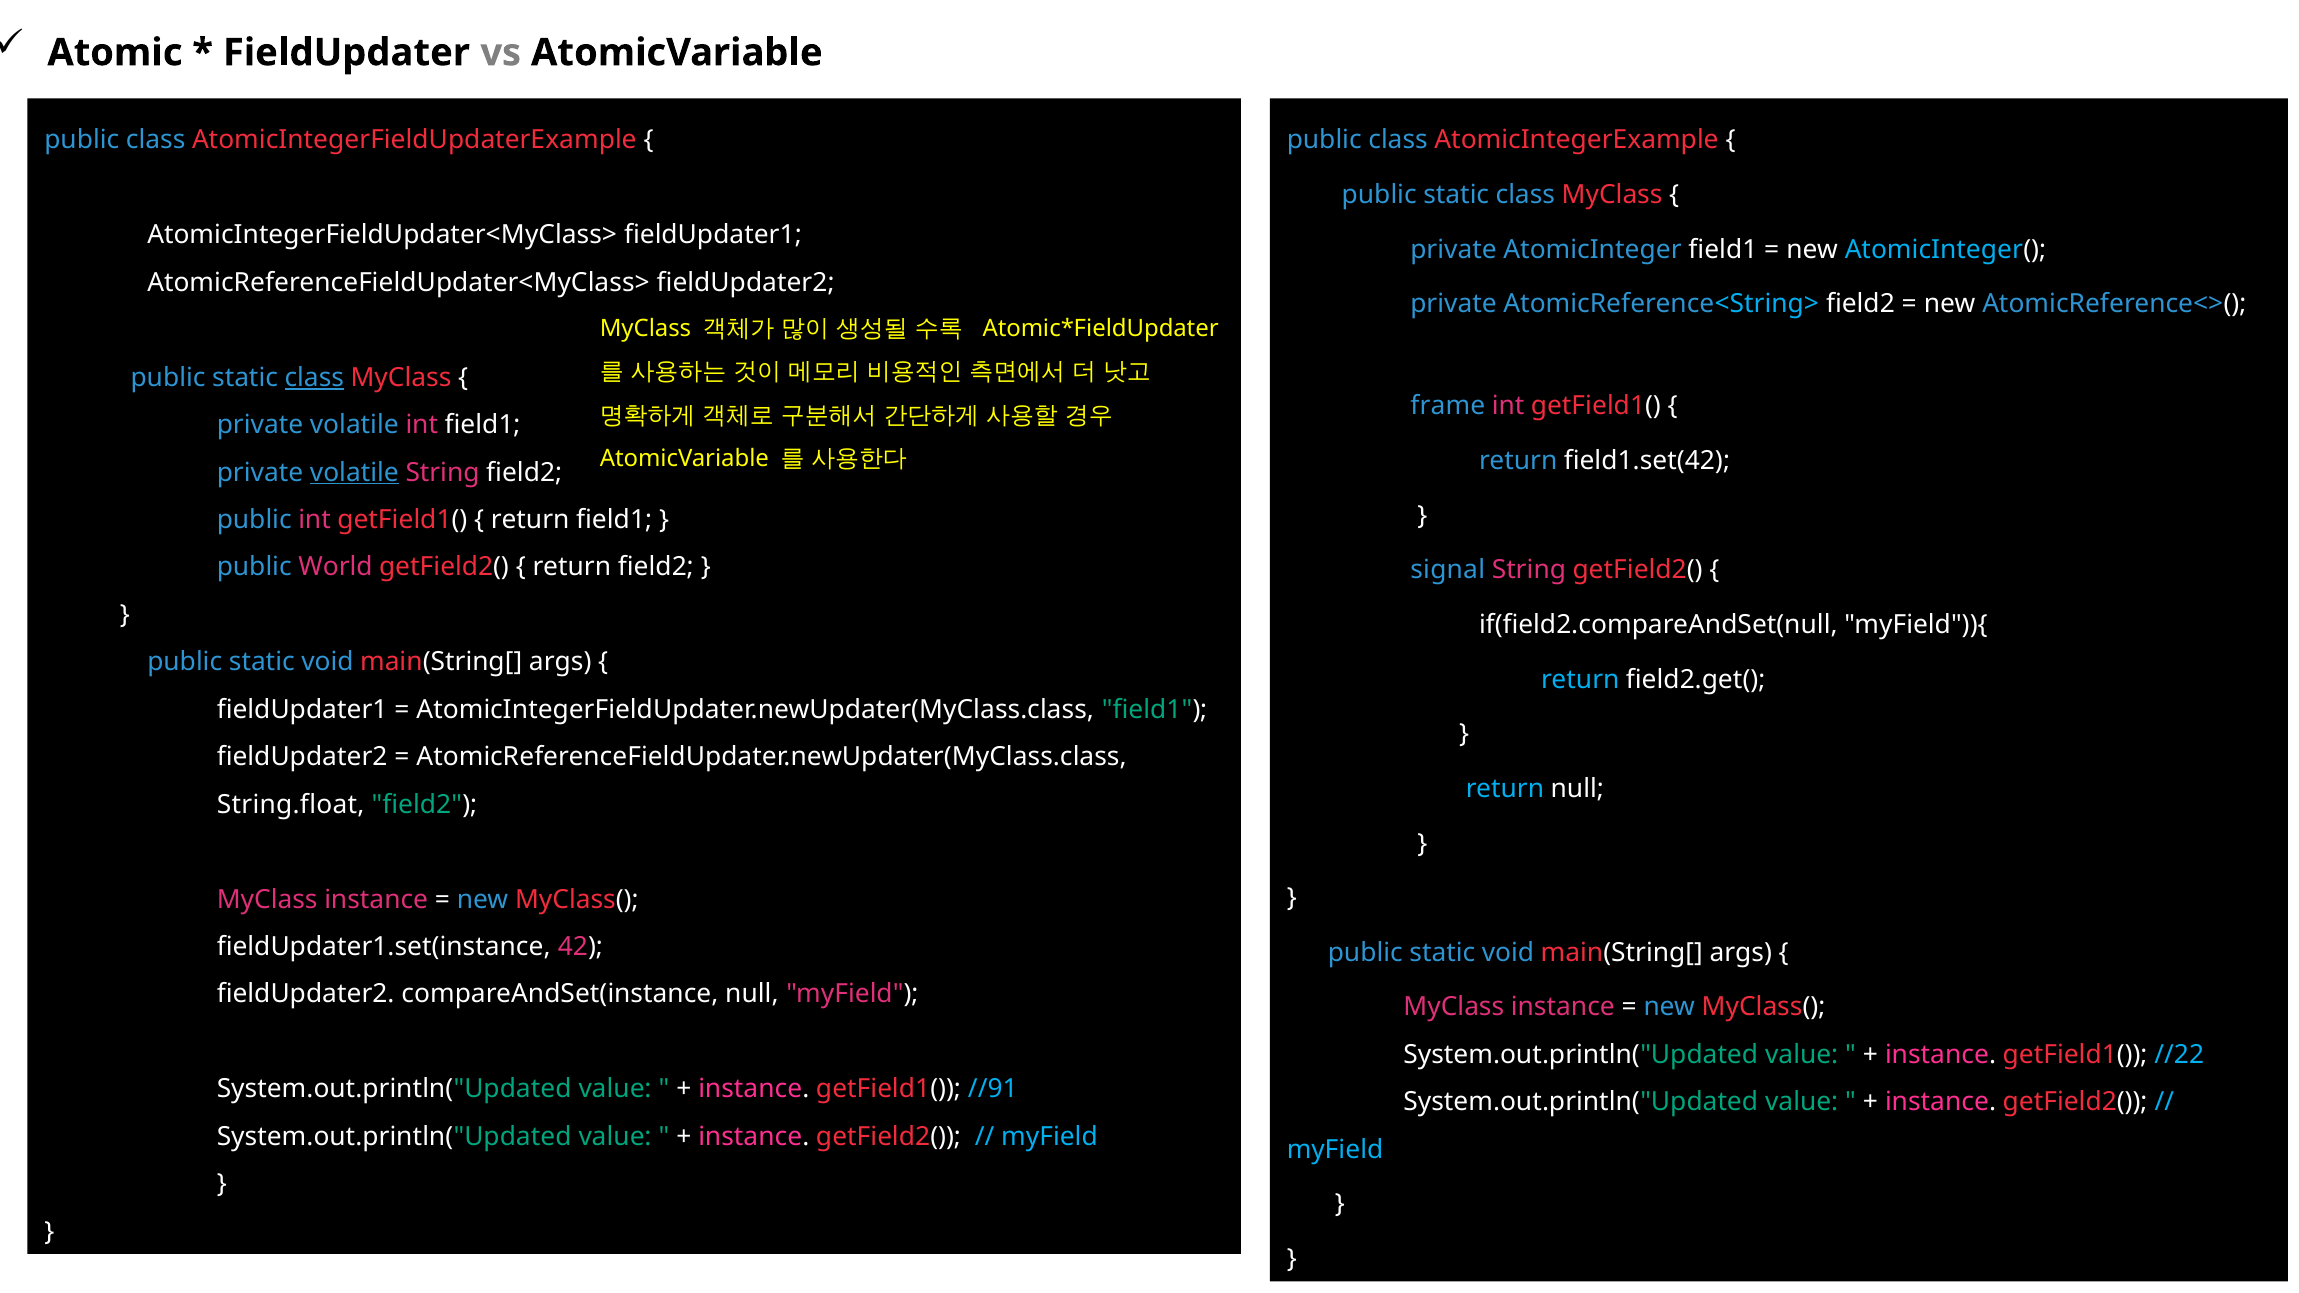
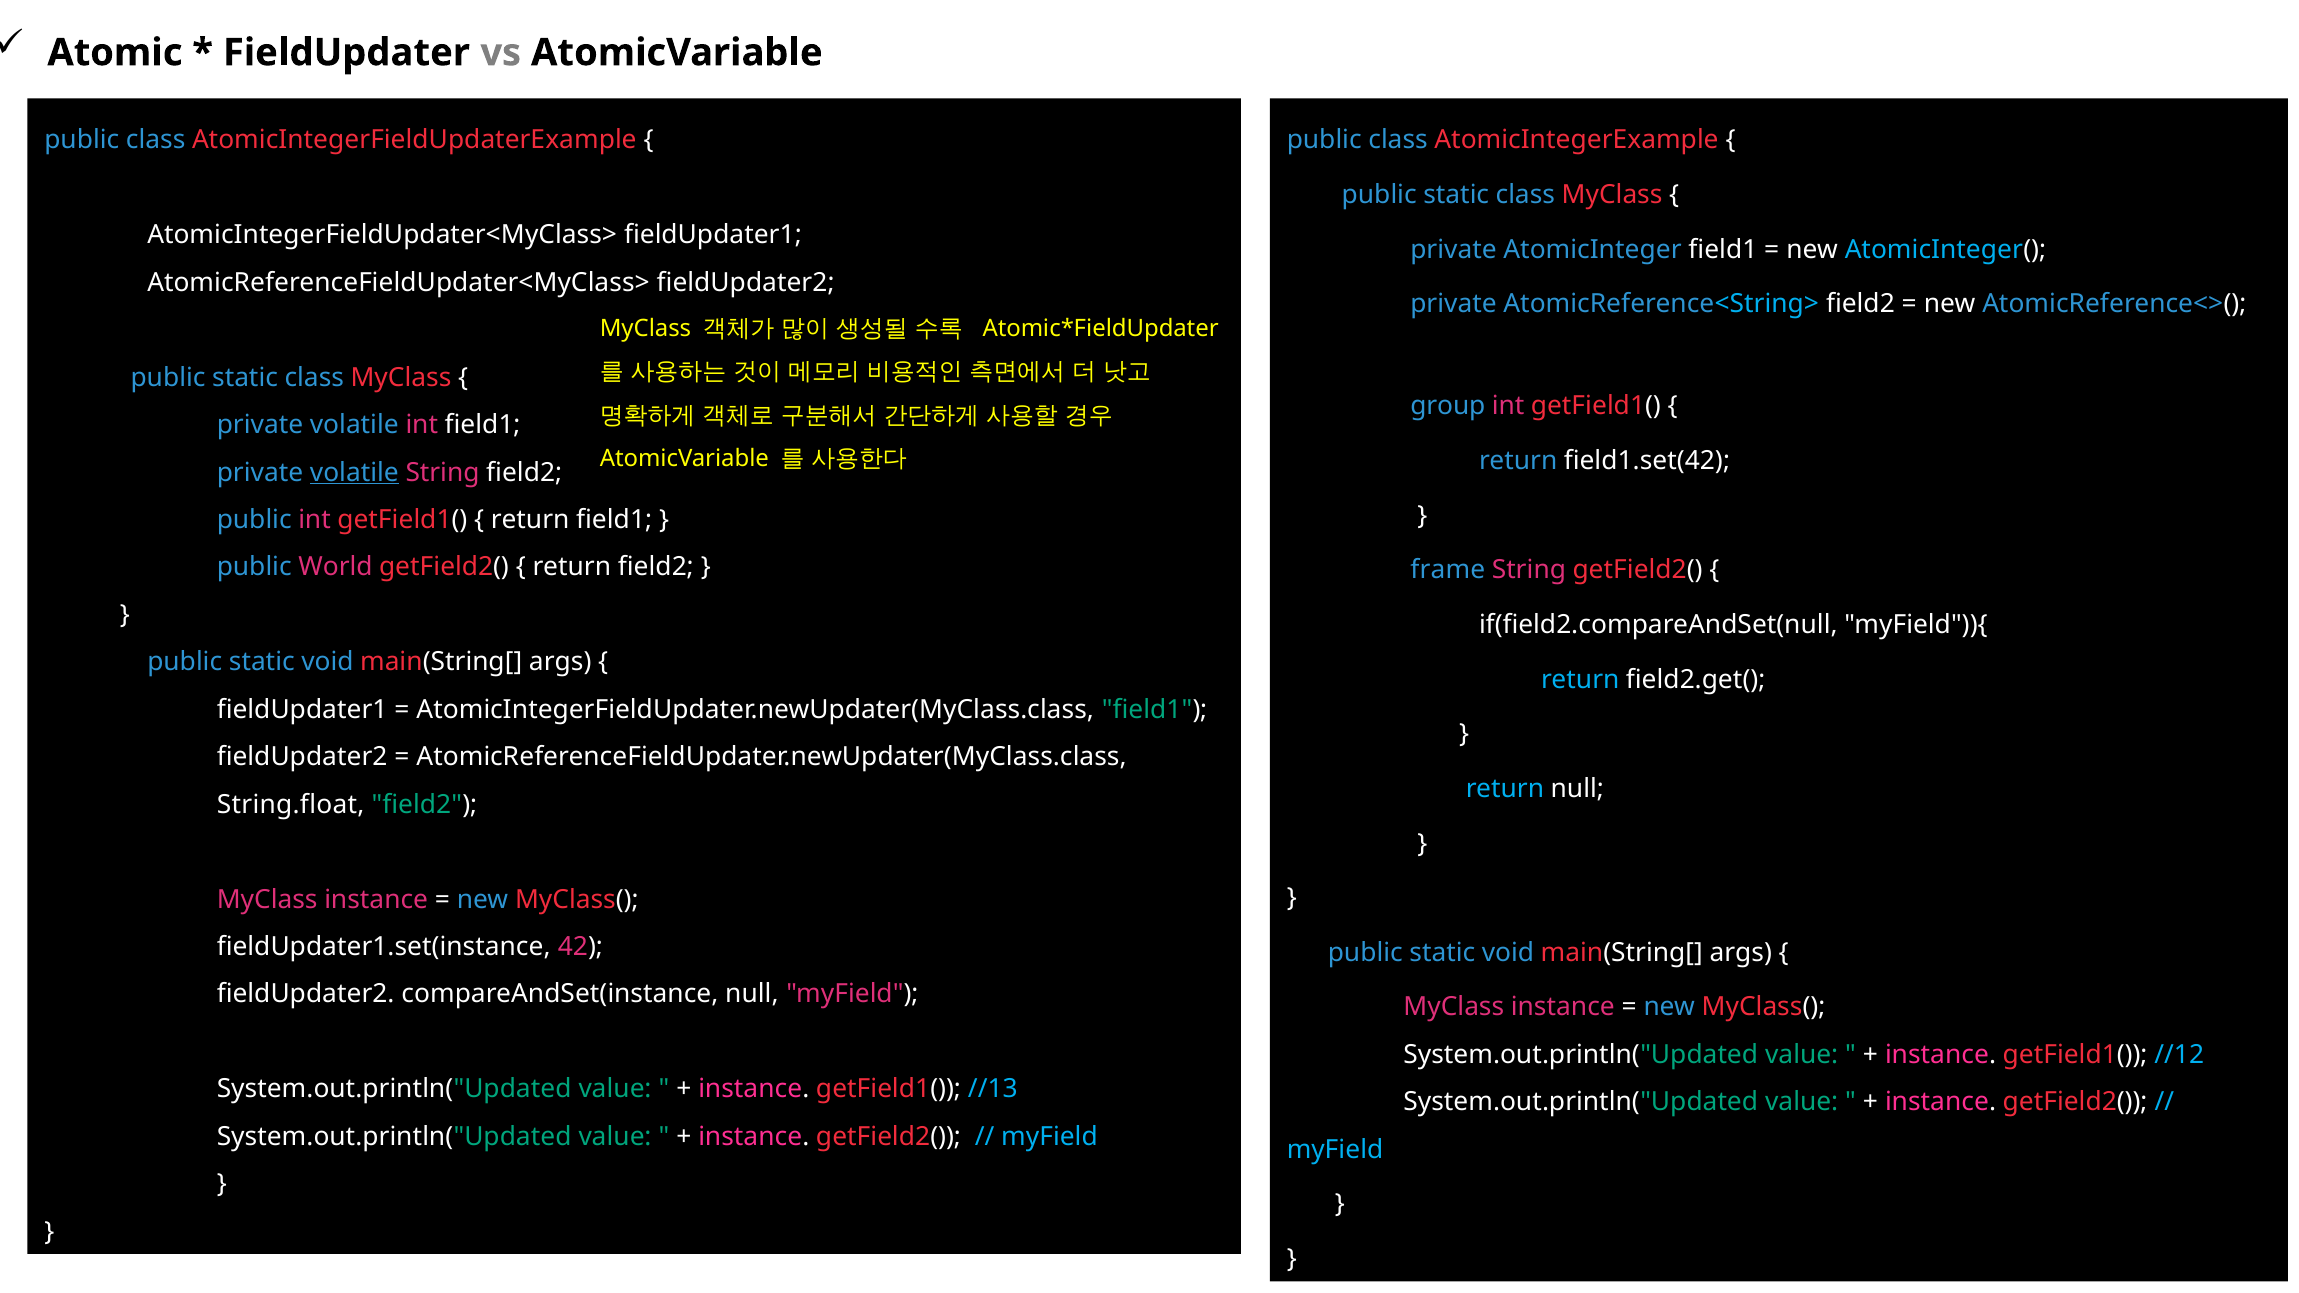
class at (314, 377) underline: present -> none
frame: frame -> group
signal: signal -> frame
//22: //22 -> //12
//91: //91 -> //13
